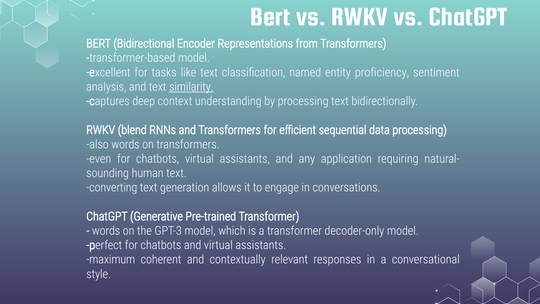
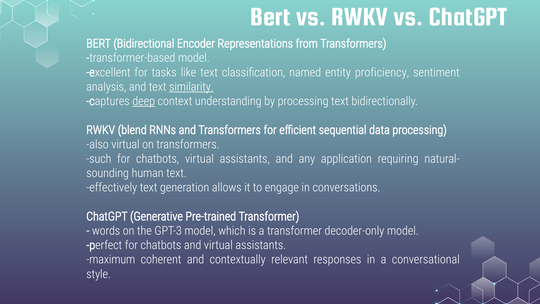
deep underline: none -> present
also words: words -> virtual
even: even -> such
converting: converting -> effectively
